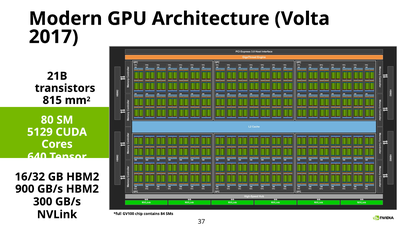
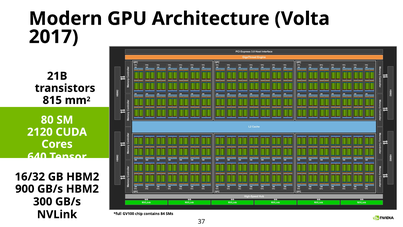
5129: 5129 -> 2120
